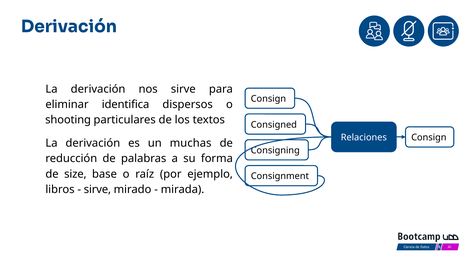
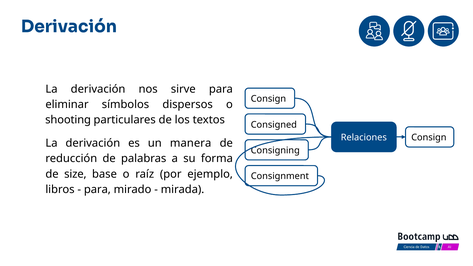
identifica: identifica -> símbolos
muchas: muchas -> manera
sirve at (97, 189): sirve -> para
